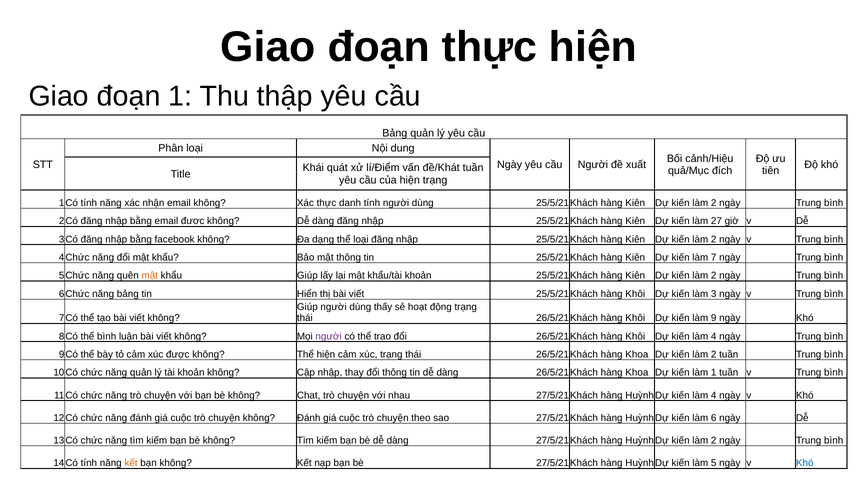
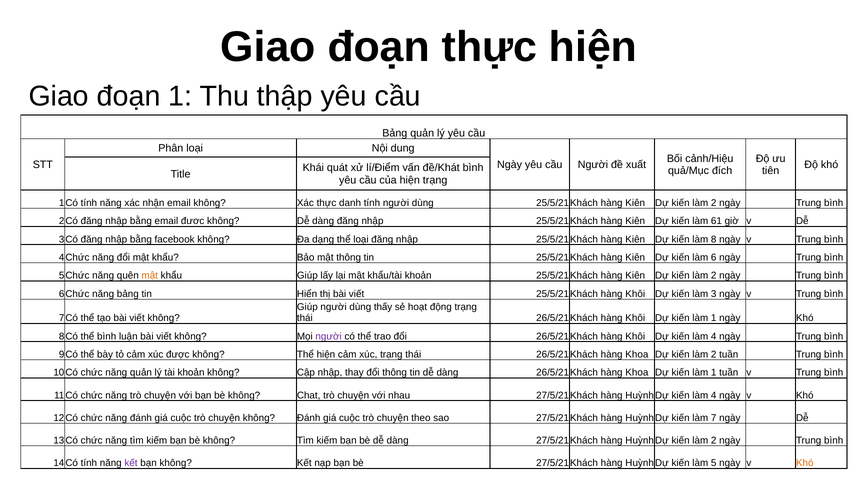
đề/Khát tuần: tuần -> bình
27: 27 -> 61
2 at (714, 239): 2 -> 8
7: 7 -> 6
9 at (714, 318): 9 -> 1
6: 6 -> 7
kết at (131, 463) colour: orange -> purple
Khó at (805, 463) colour: blue -> orange
